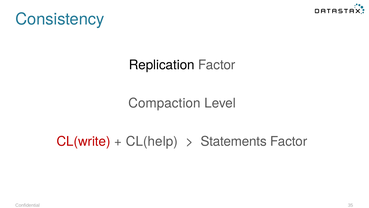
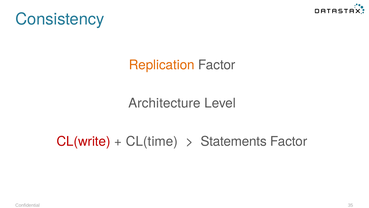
Replication colour: black -> orange
Compaction: Compaction -> Architecture
CL(help: CL(help -> CL(time
